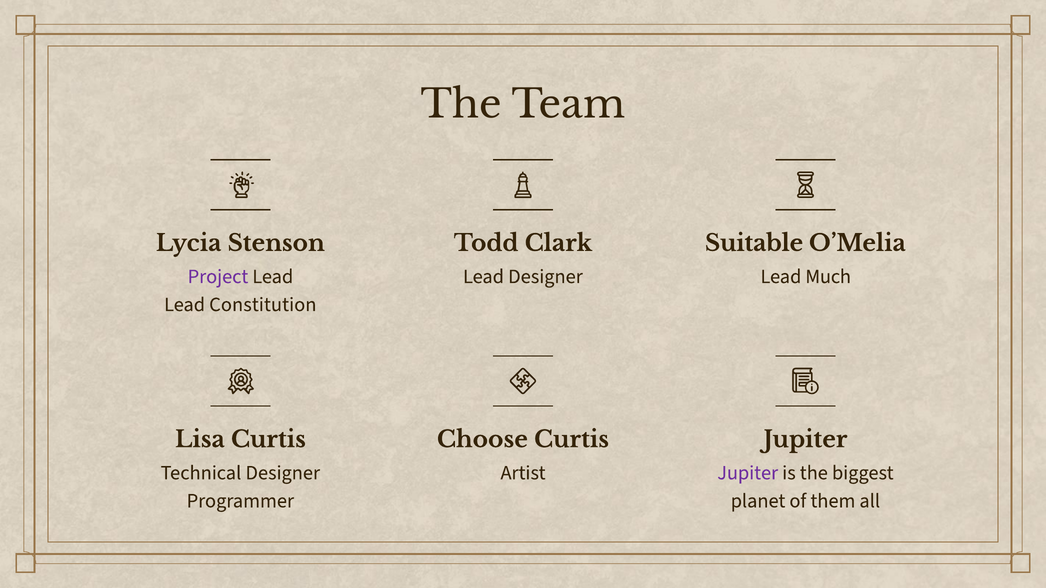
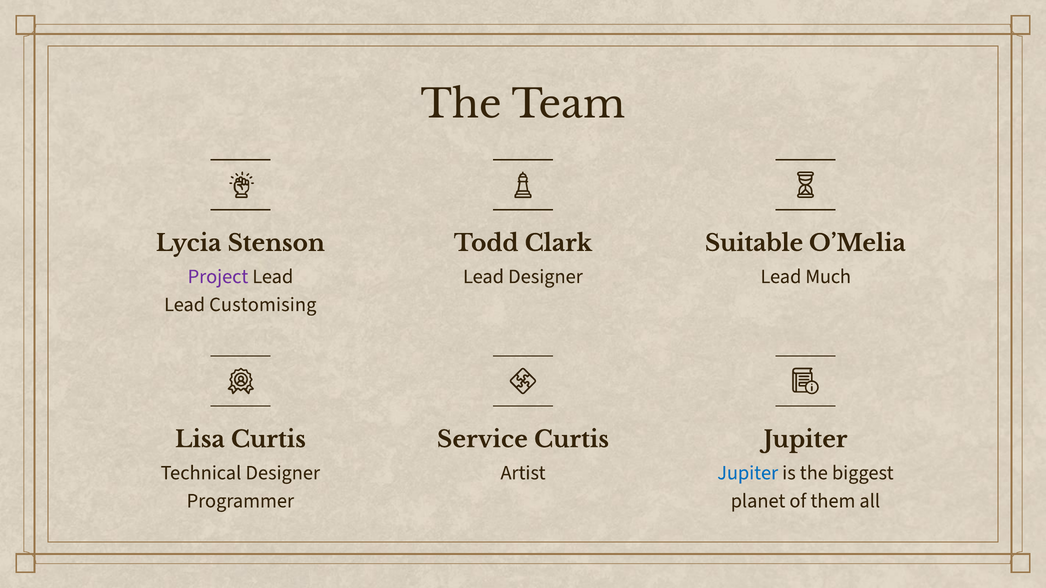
Constitution: Constitution -> Customising
Choose: Choose -> Service
Jupiter at (748, 473) colour: purple -> blue
